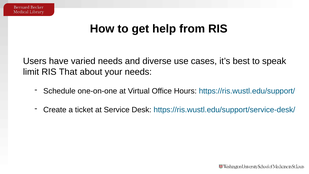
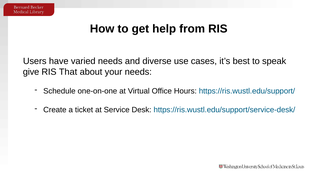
limit: limit -> give
